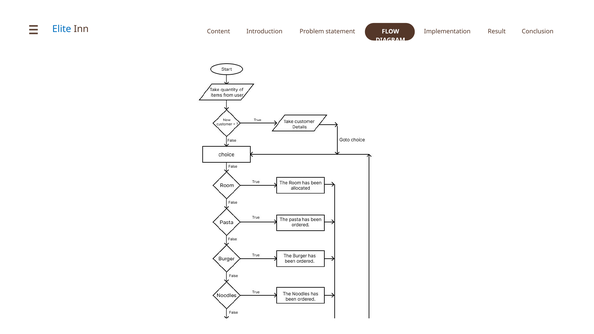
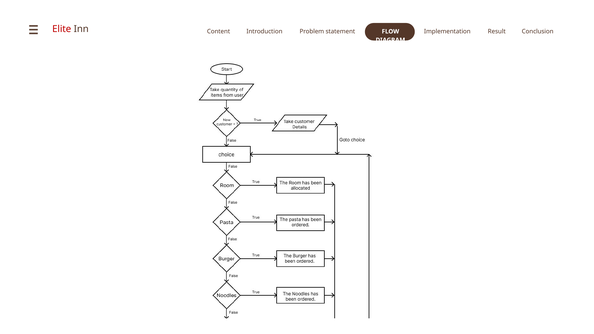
Elite colour: blue -> red
